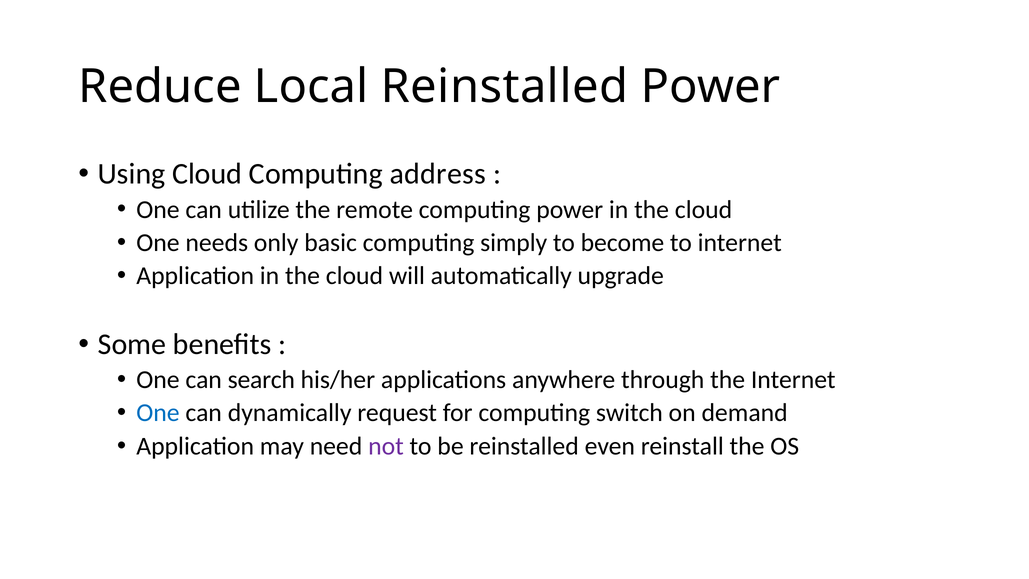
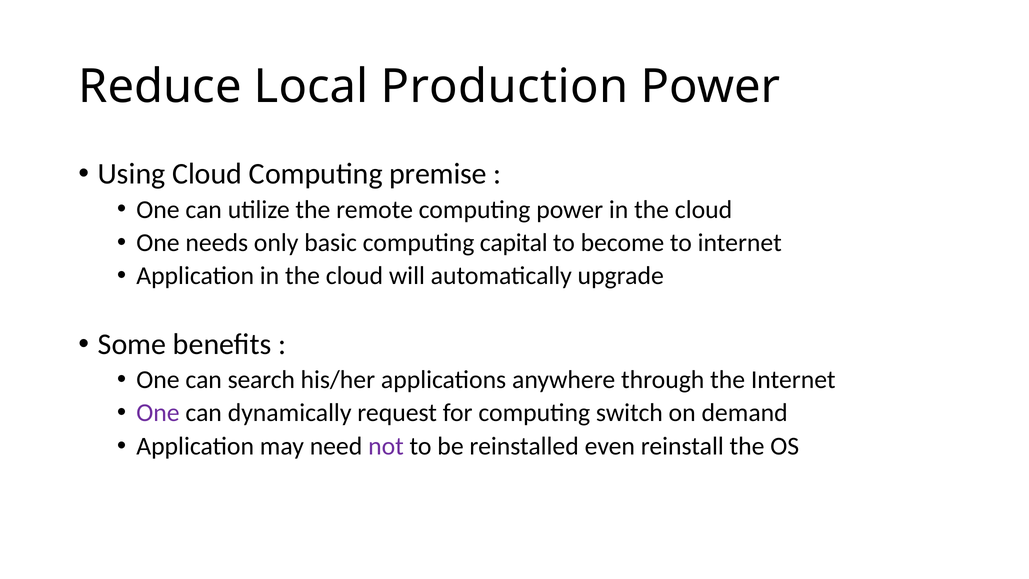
Local Reinstalled: Reinstalled -> Production
address: address -> premise
simply: simply -> capital
One at (158, 413) colour: blue -> purple
